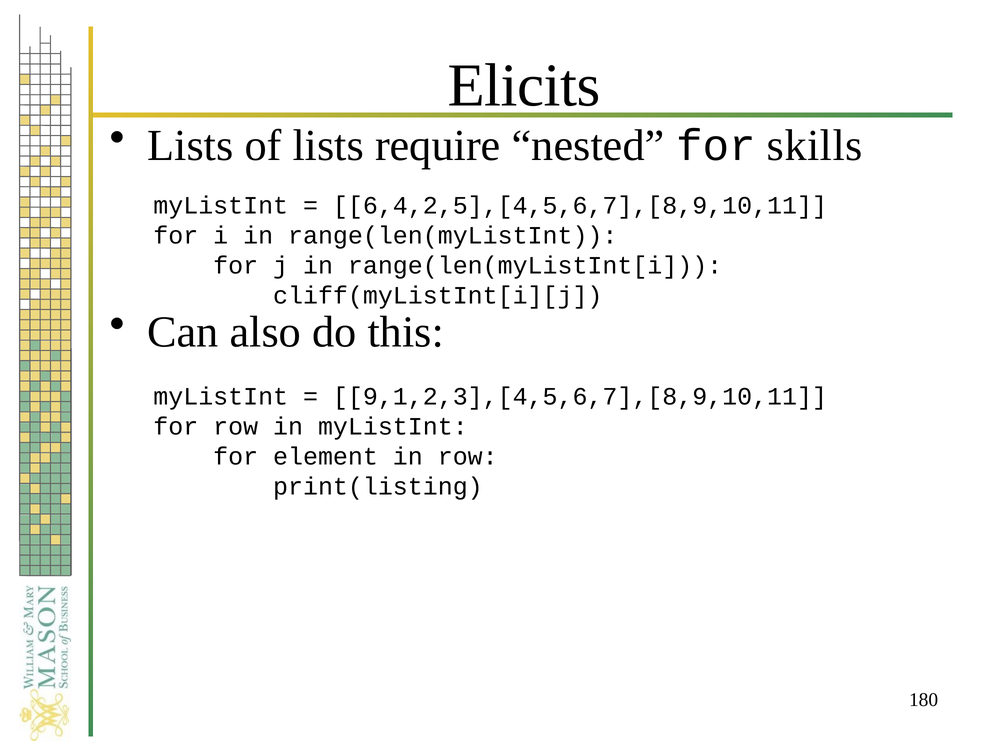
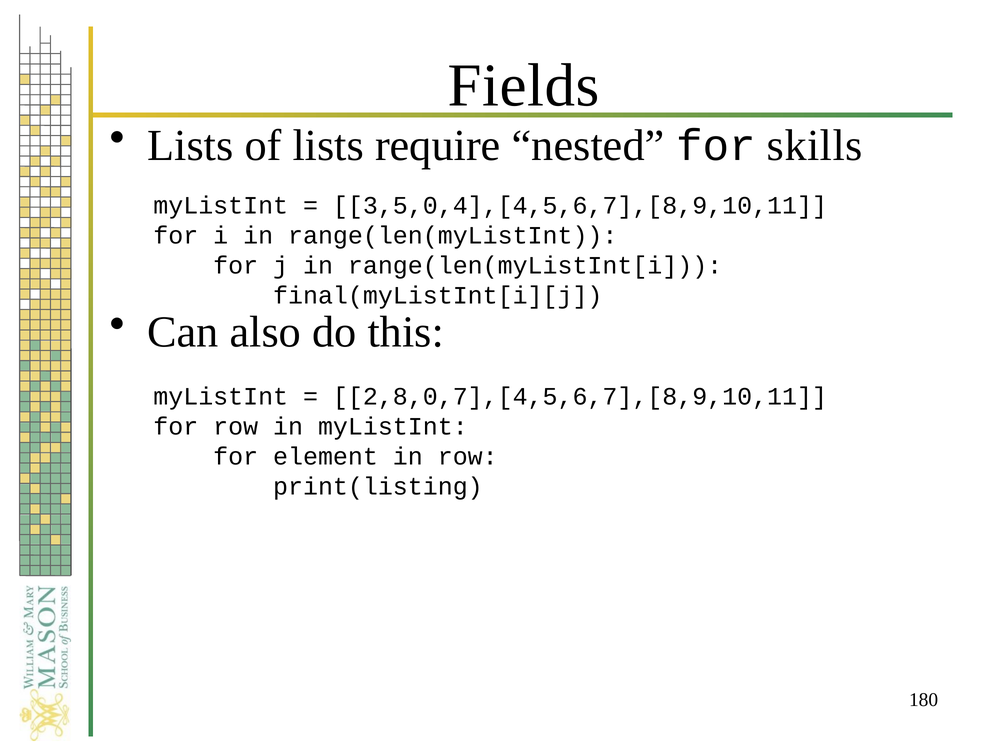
Elicits: Elicits -> Fields
6,4,2,5],[4,5,6,7],[8,9,10,11: 6,4,2,5],[4,5,6,7],[8,9,10,11 -> 3,5,0,4],[4,5,6,7],[8,9,10,11
cliff(myListInt[i][j: cliff(myListInt[i][j -> final(myListInt[i][j
9,1,2,3],[4,5,6,7],[8,9,10,11: 9,1,2,3],[4,5,6,7],[8,9,10,11 -> 2,8,0,7],[4,5,6,7],[8,9,10,11
